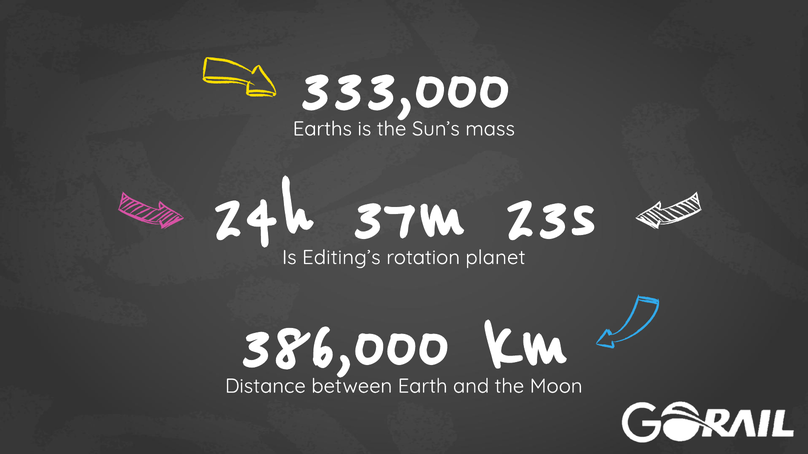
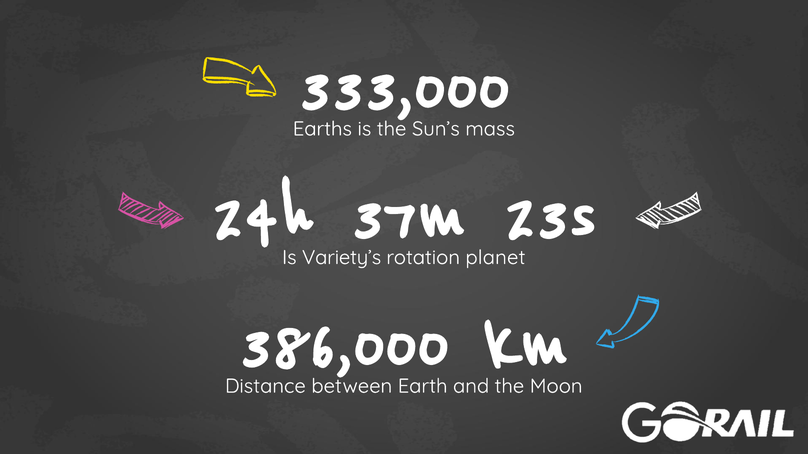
Editing’s: Editing’s -> Variety’s
